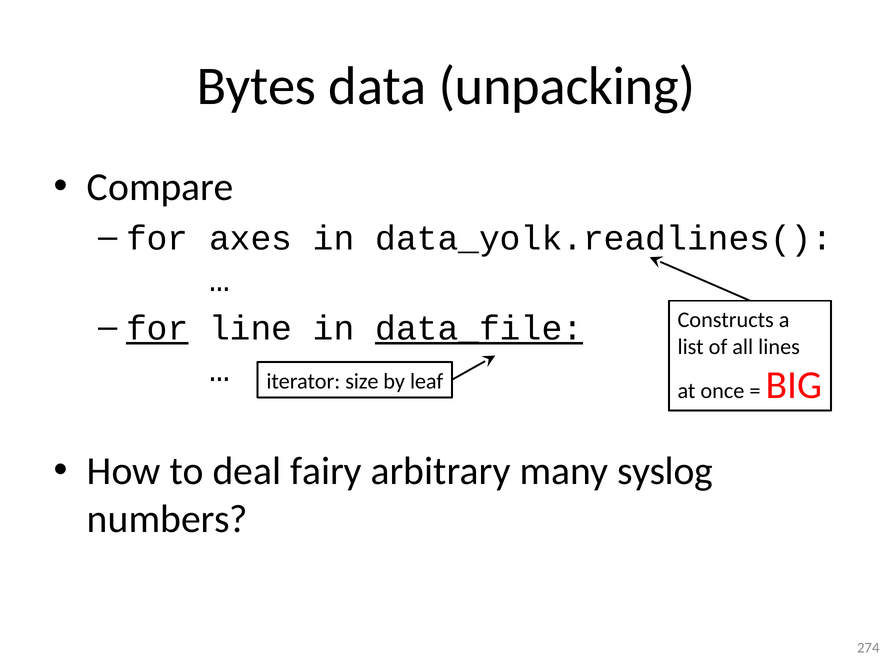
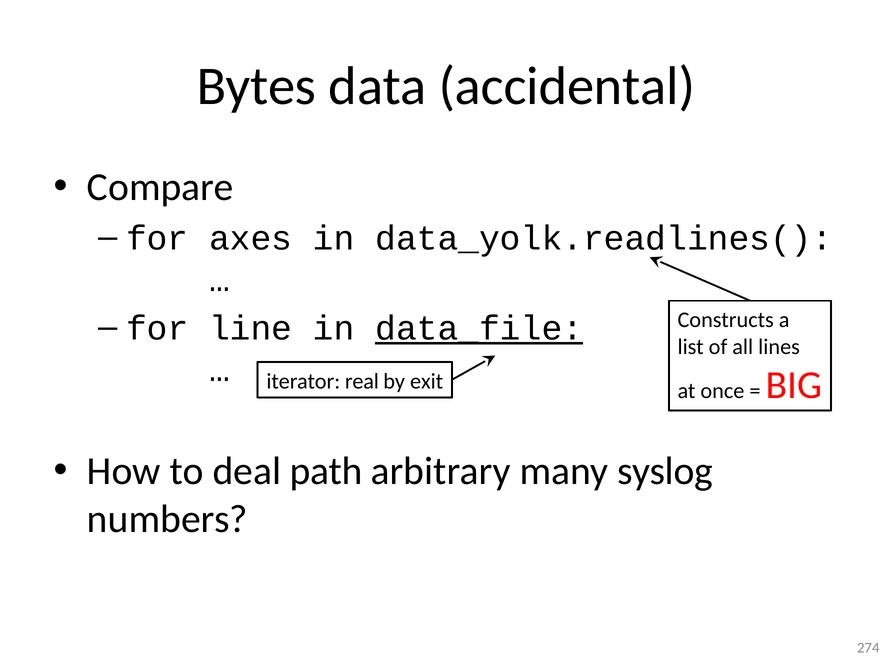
unpacking: unpacking -> accidental
for at (157, 328) underline: present -> none
size: size -> real
leaf: leaf -> exit
fairy: fairy -> path
